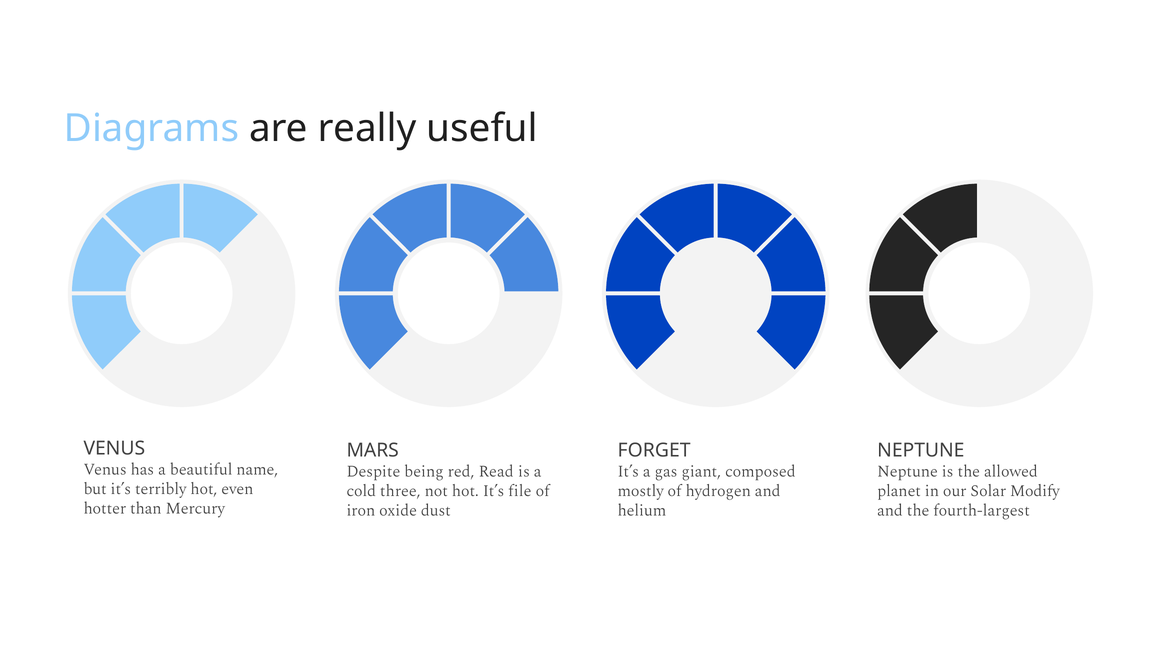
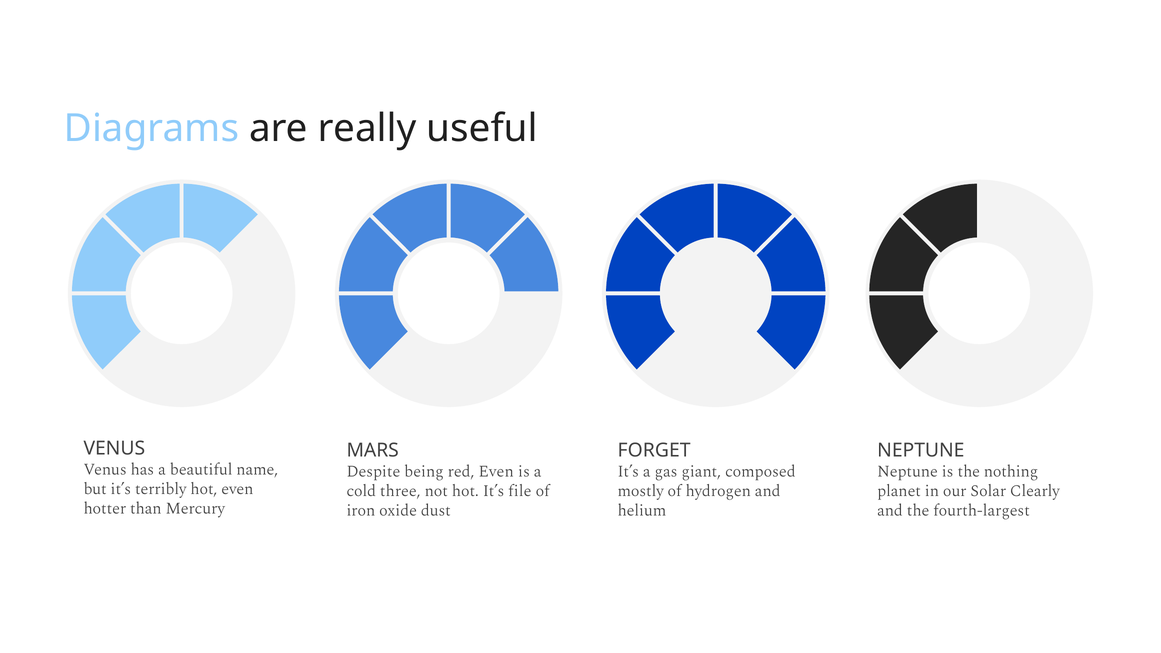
red Read: Read -> Even
allowed: allowed -> nothing
Modify: Modify -> Clearly
